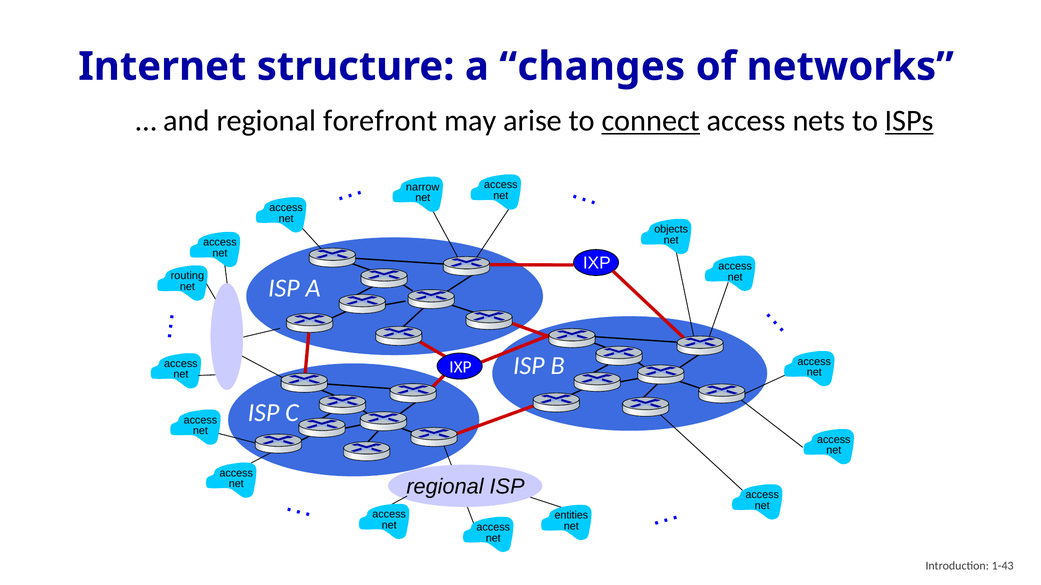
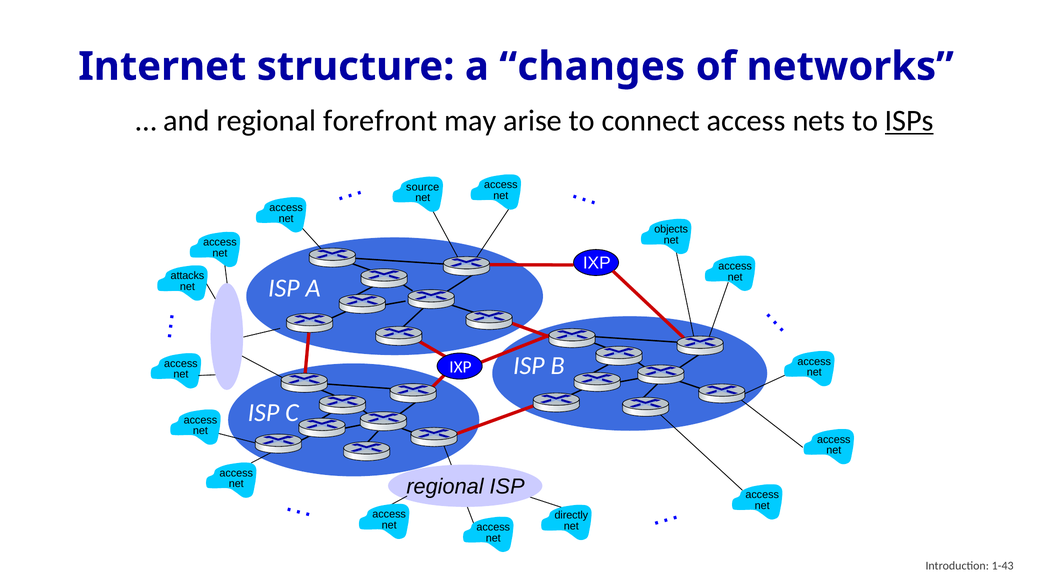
connect underline: present -> none
narrow: narrow -> source
routing: routing -> attacks
entities: entities -> directly
